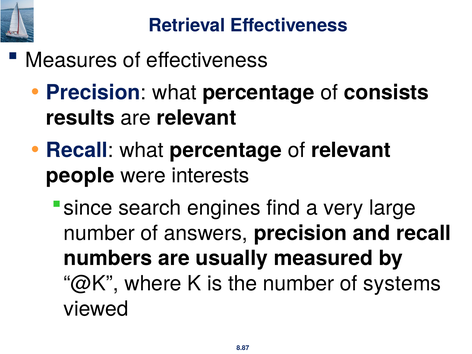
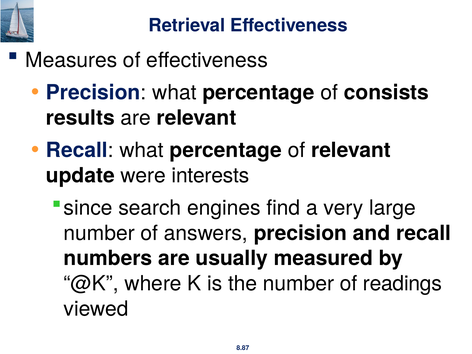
people: people -> update
systems: systems -> readings
